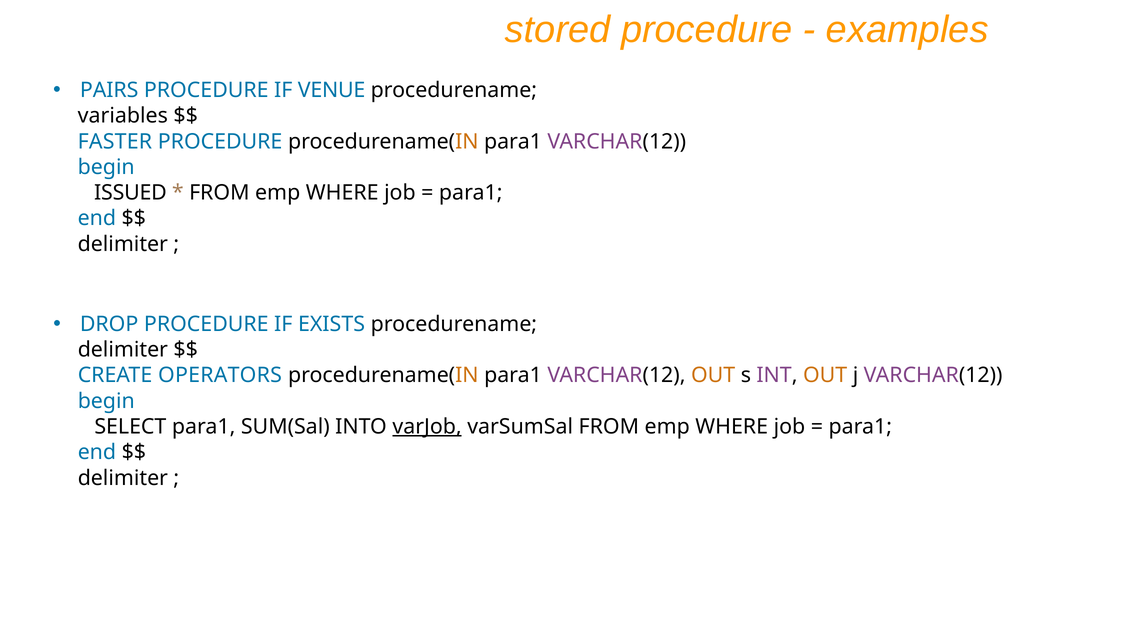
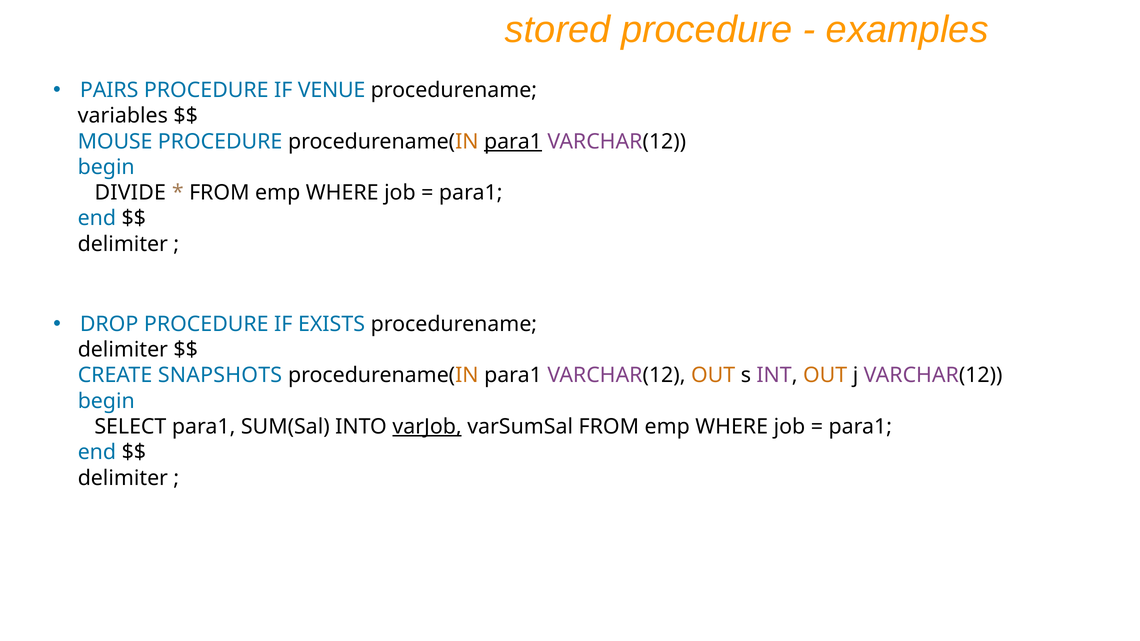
FASTER: FASTER -> MOUSE
para1 at (513, 142) underline: none -> present
ISSUED: ISSUED -> DIVIDE
OPERATORS: OPERATORS -> SNAPSHOTS
